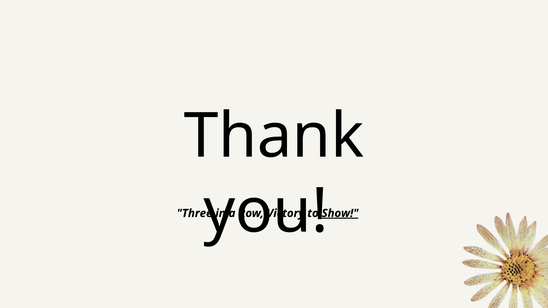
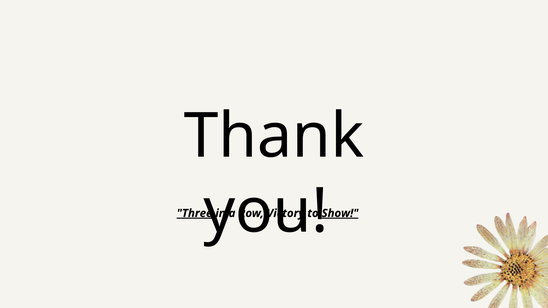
Three underline: none -> present
